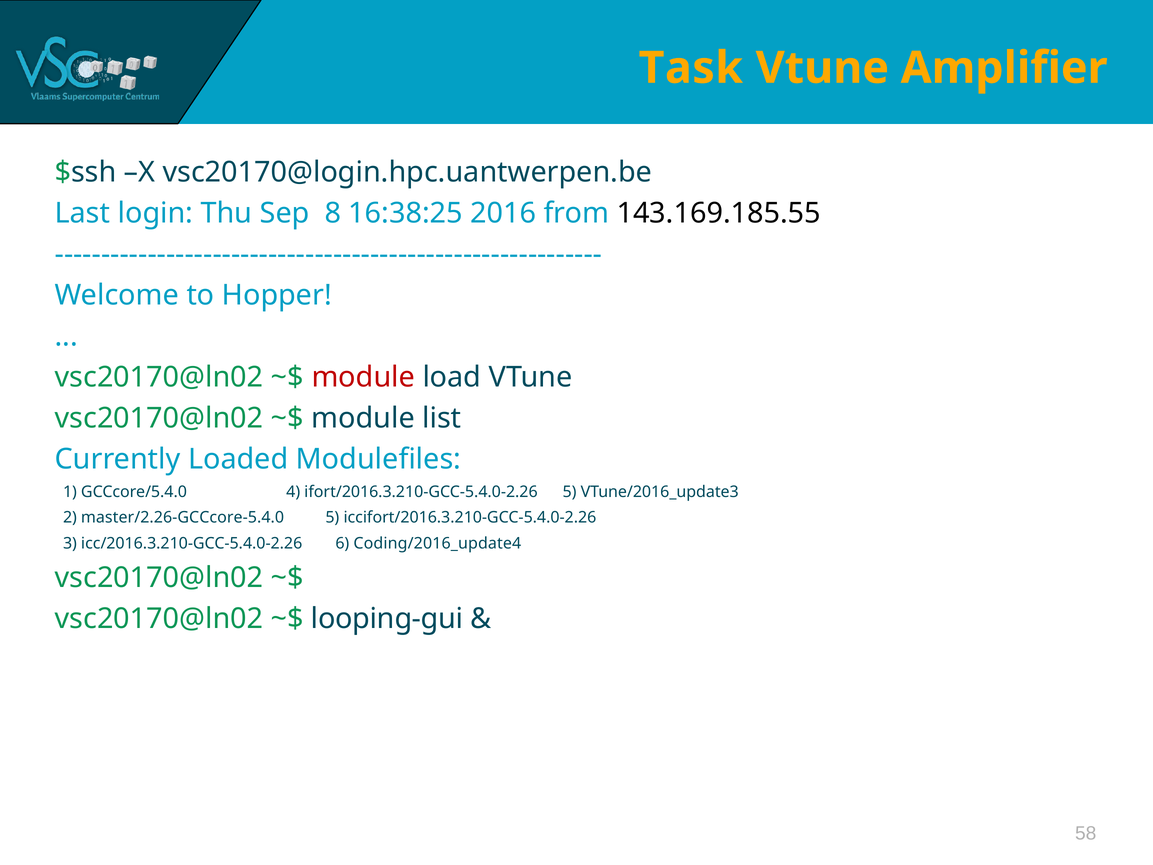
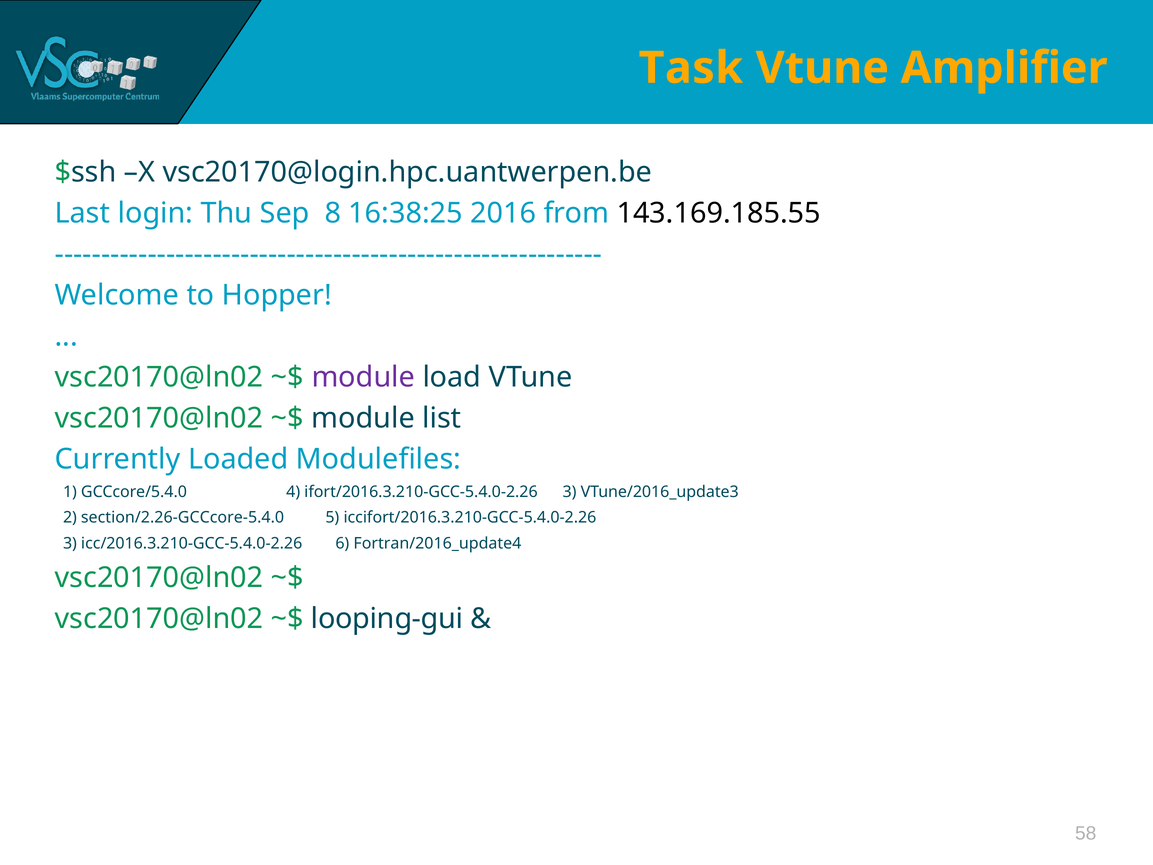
module at (363, 377) colour: red -> purple
ifort/2016.3.210-GCC-5.4.0-2.26 5: 5 -> 3
master/2.26-GCCcore-5.4.0: master/2.26-GCCcore-5.4.0 -> section/2.26-GCCcore-5.4.0
Coding/2016_update4: Coding/2016_update4 -> Fortran/2016_update4
